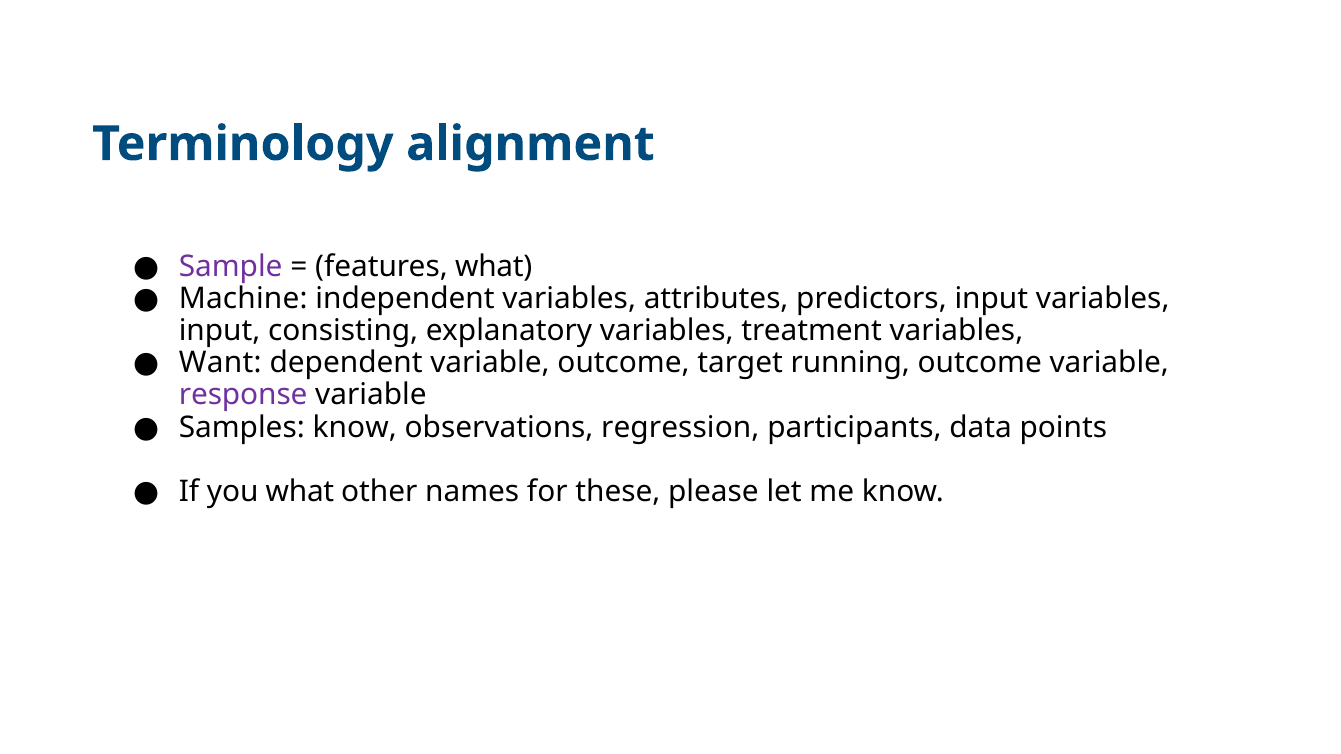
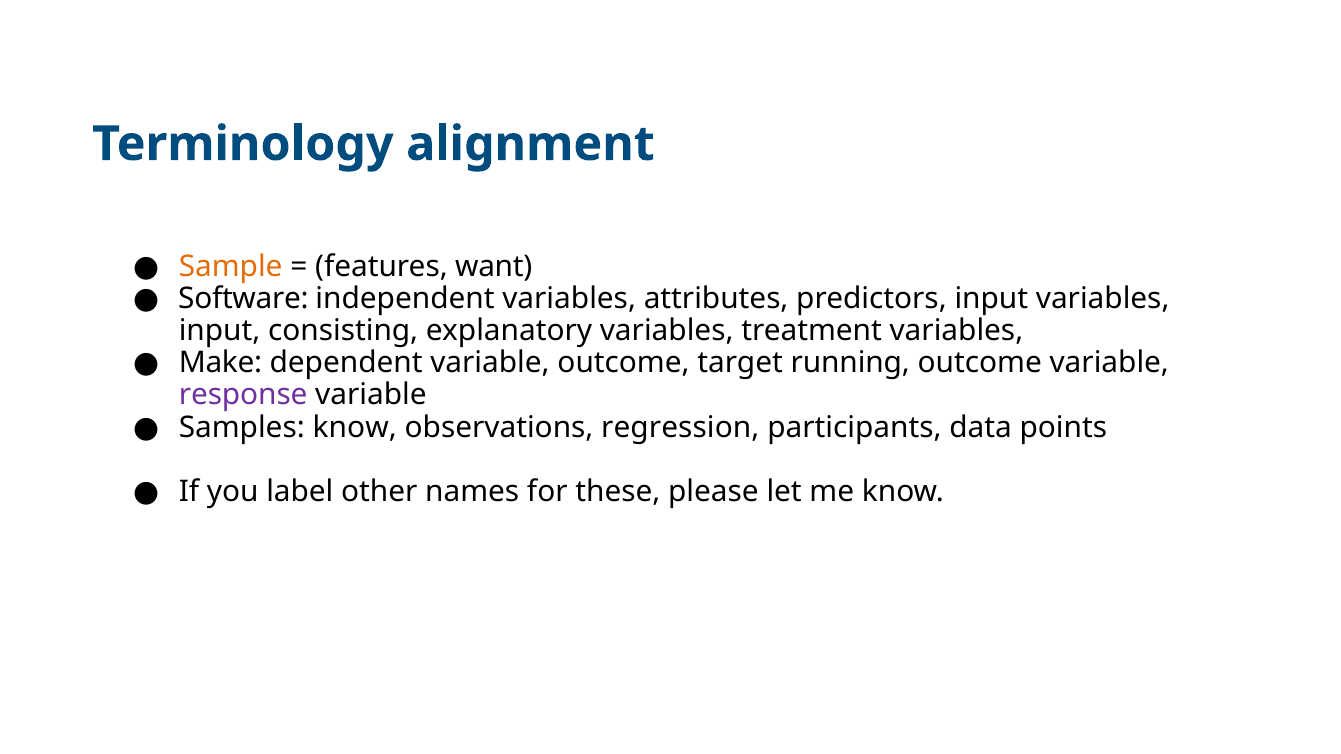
Sample colour: purple -> orange
features what: what -> want
Machine: Machine -> Software
Want: Want -> Make
you what: what -> label
